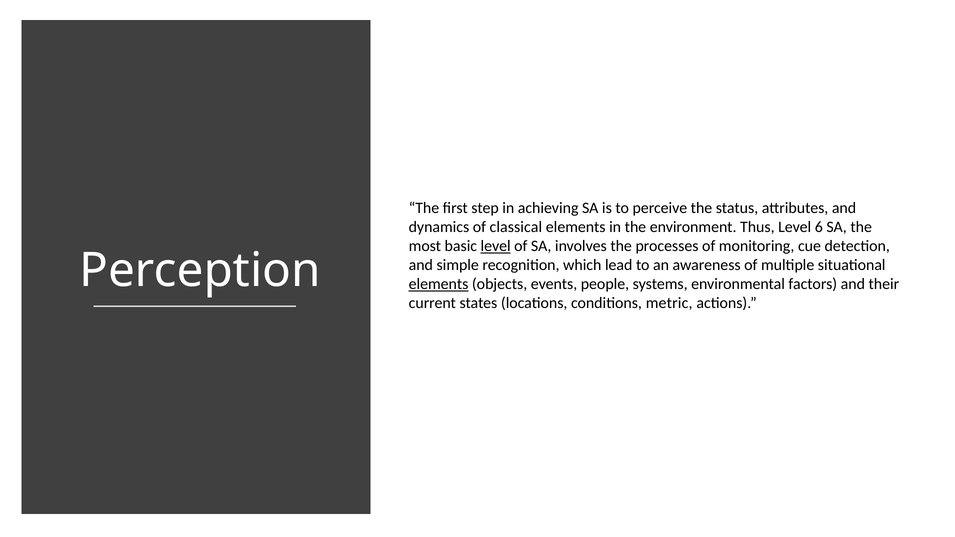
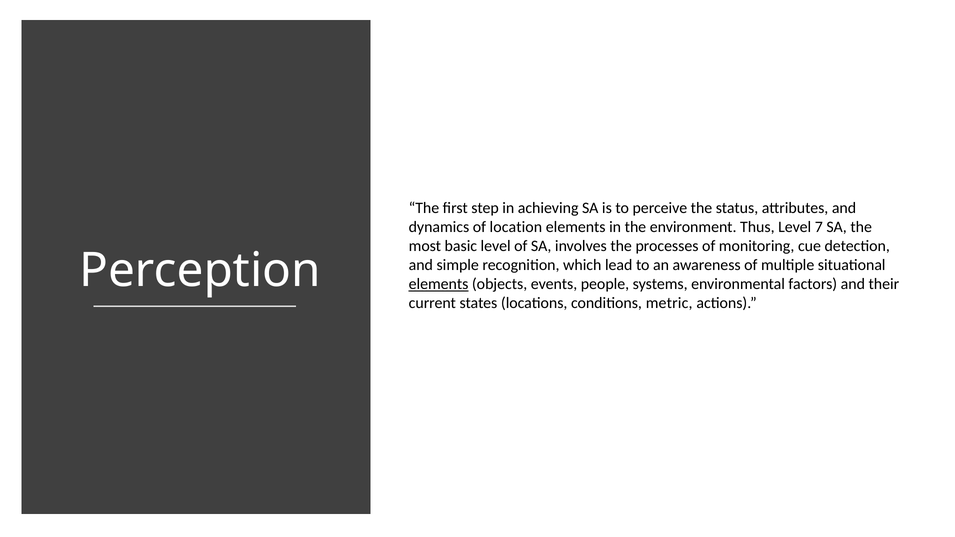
classical: classical -> location
6: 6 -> 7
level at (496, 246) underline: present -> none
